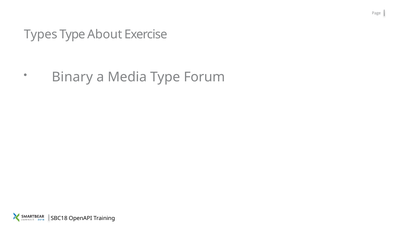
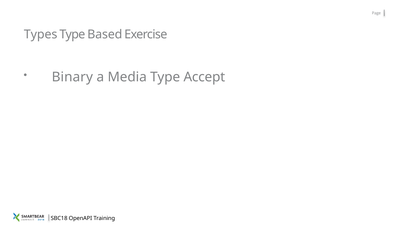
About: About -> Based
Forum: Forum -> Accept
